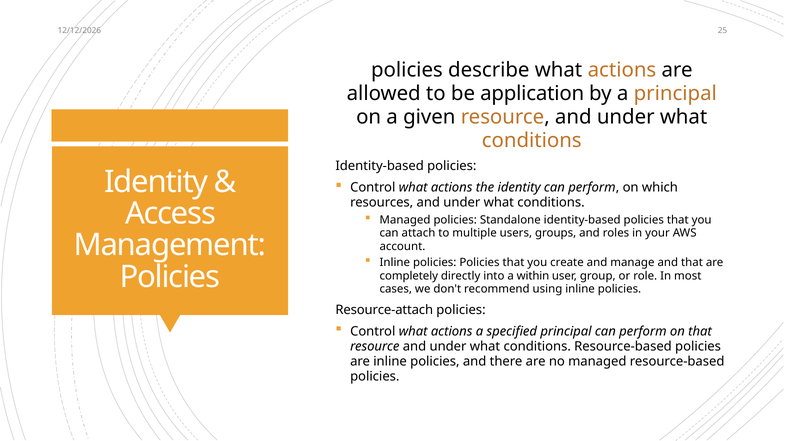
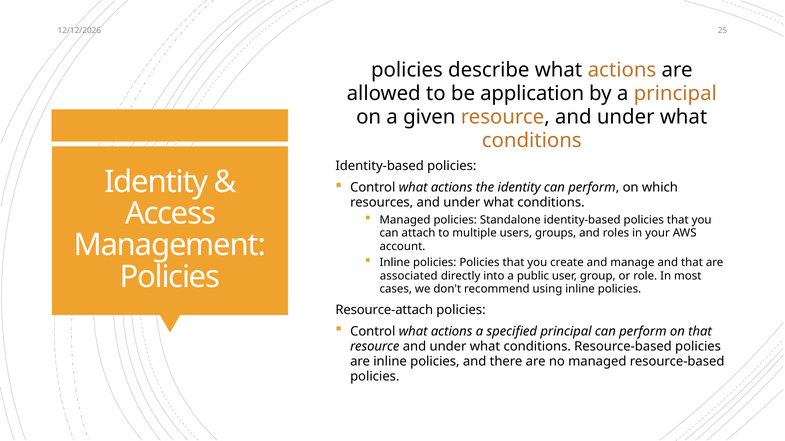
completely: completely -> associated
within: within -> public
